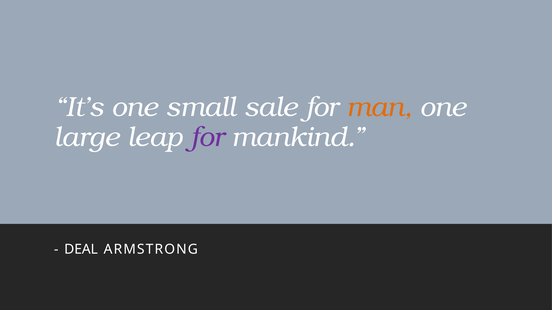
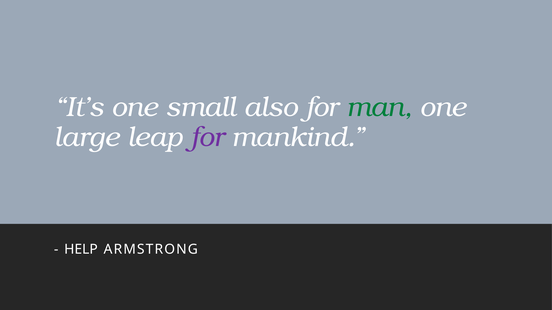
sale: sale -> also
man colour: orange -> green
DEAL: DEAL -> HELP
